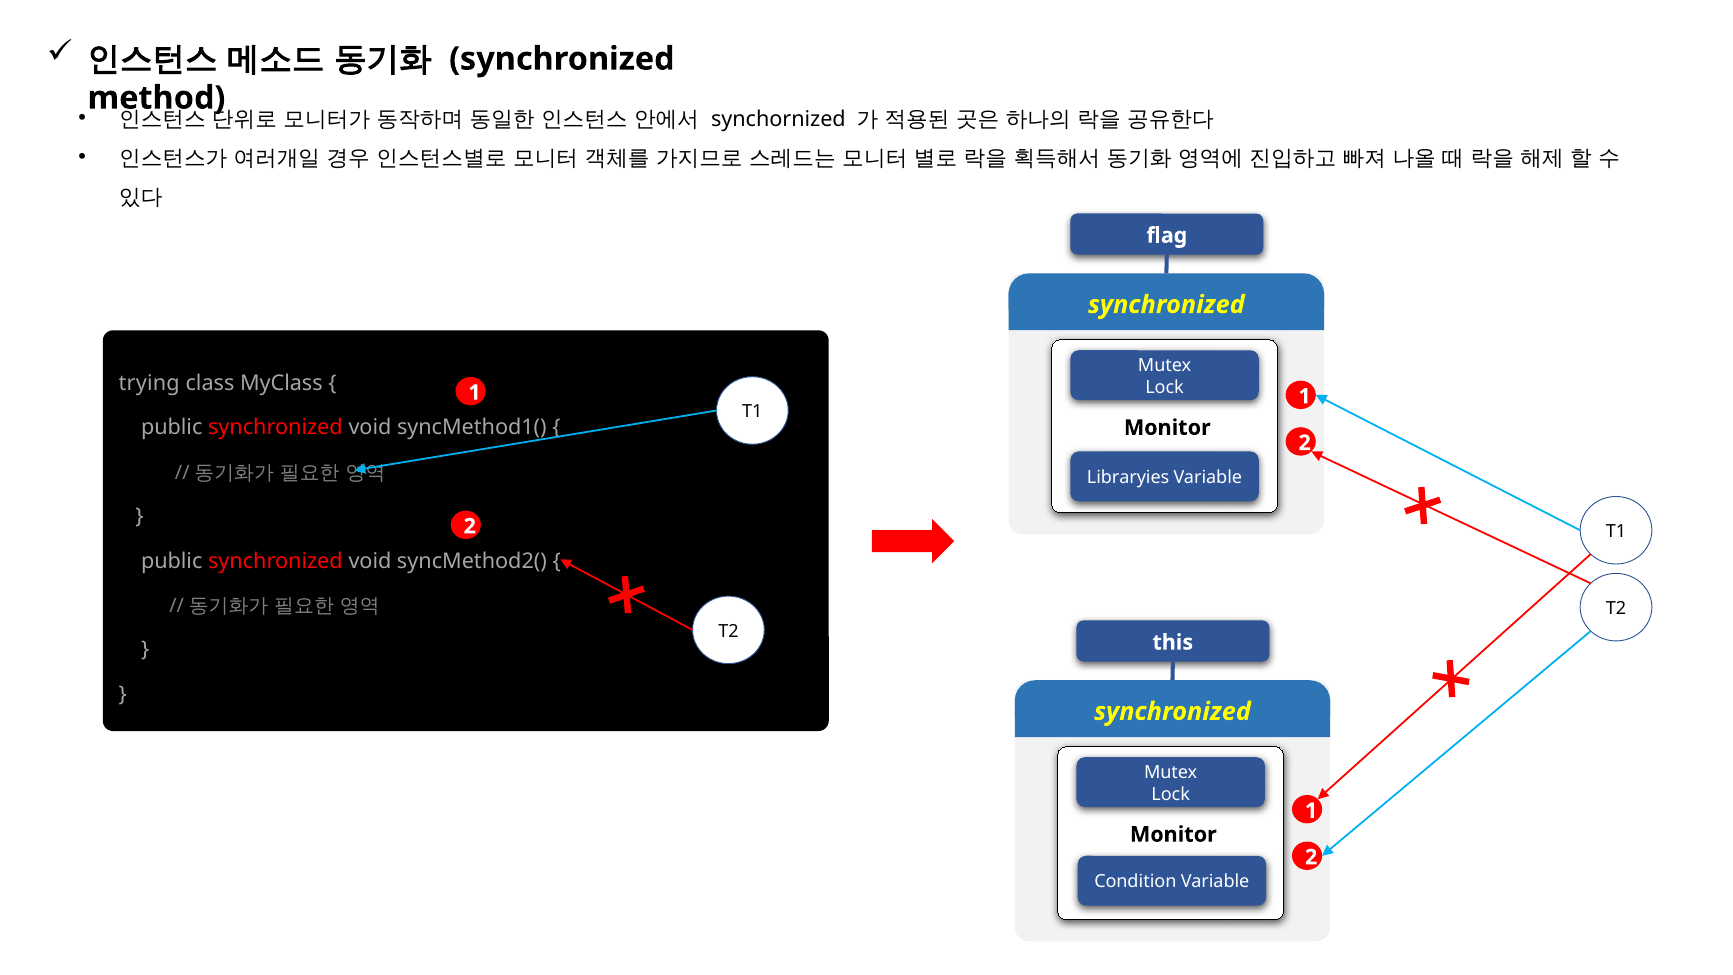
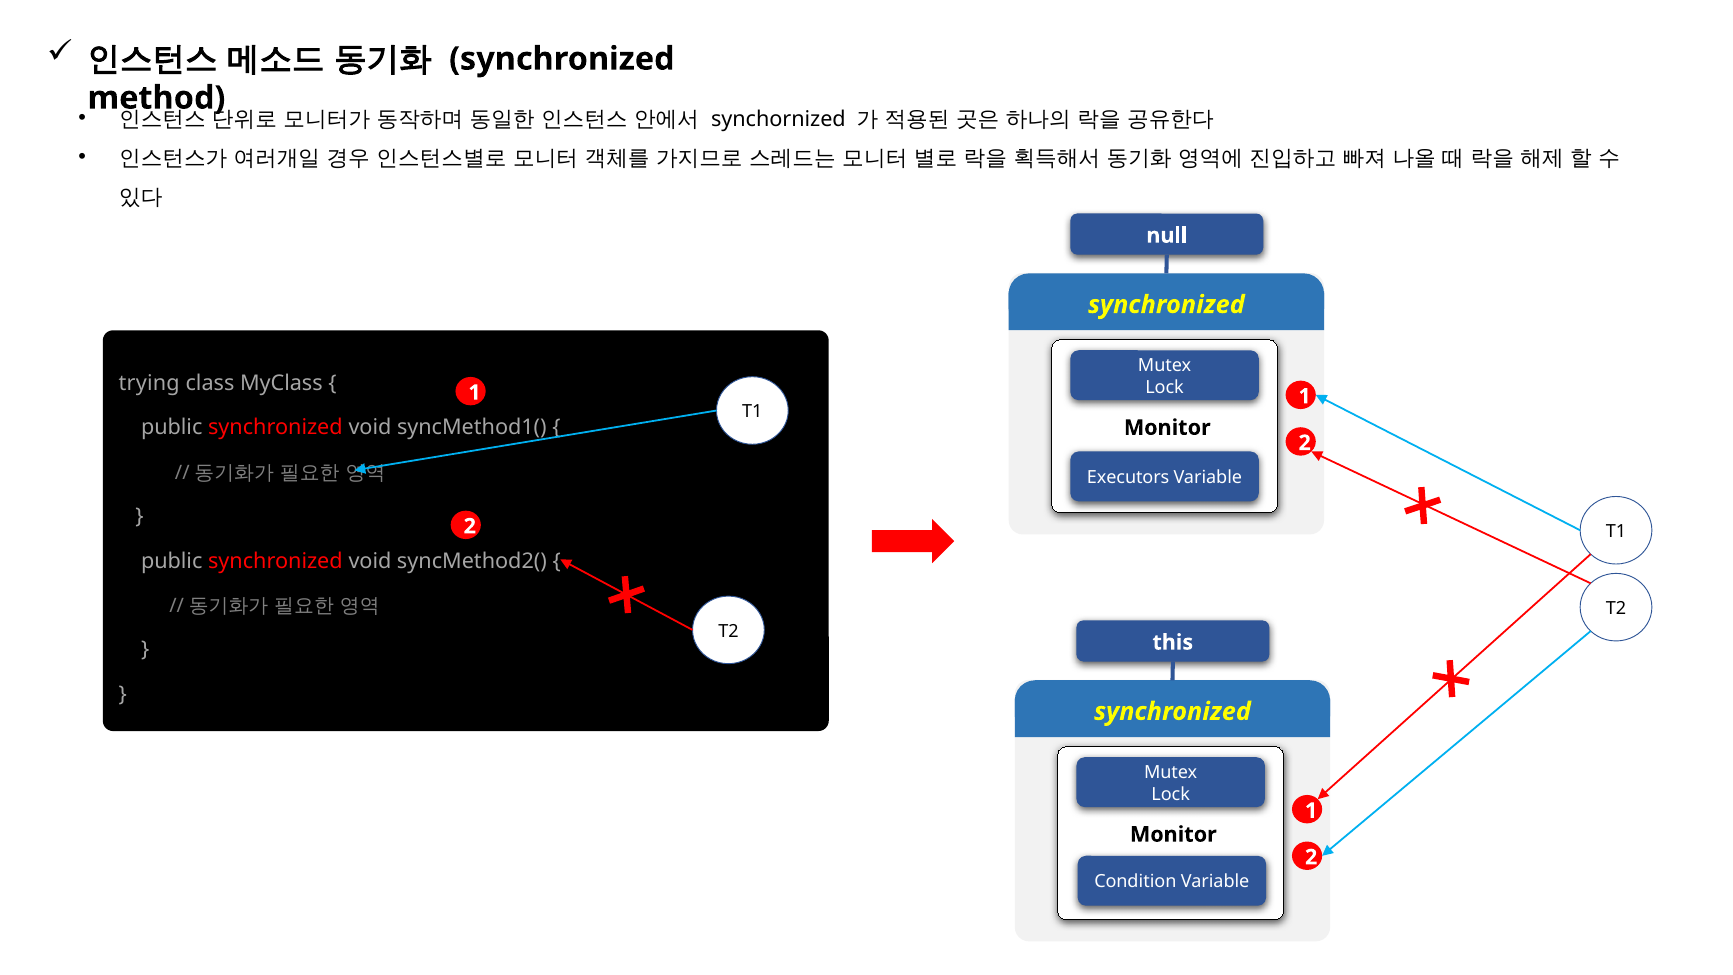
flag: flag -> null
Libraryies: Libraryies -> Executors
